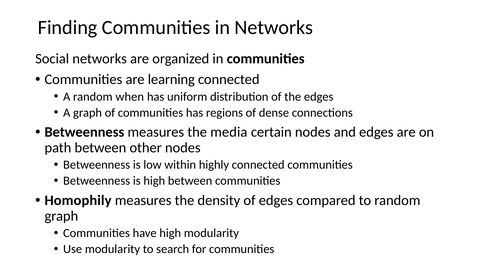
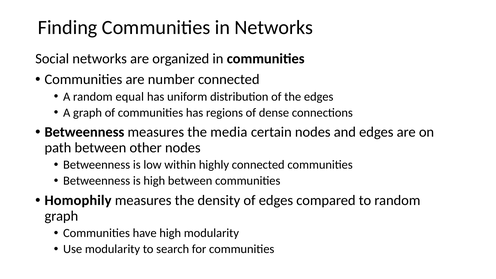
learning: learning -> number
when: when -> equal
